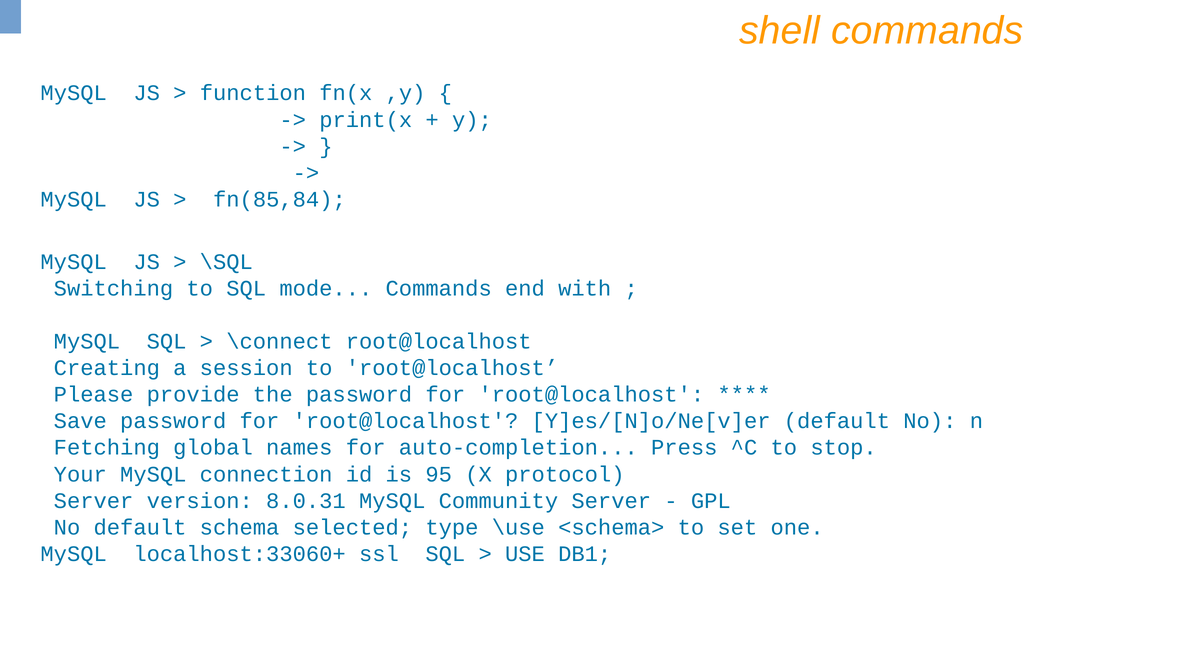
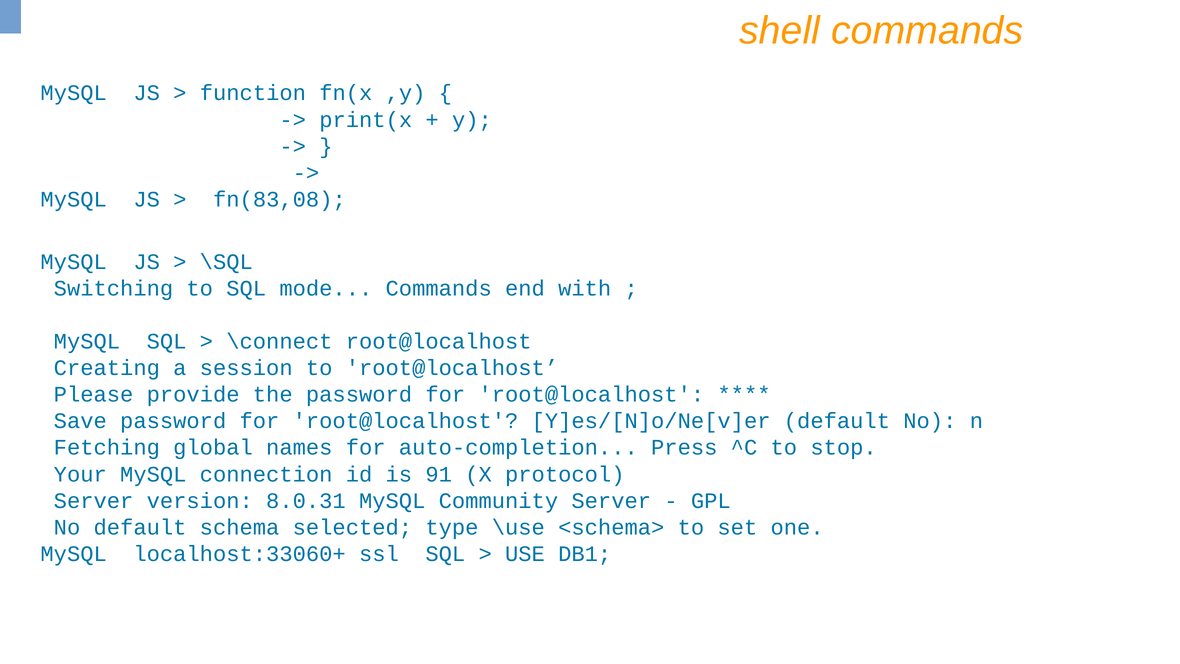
fn(85,84: fn(85,84 -> fn(83,08
95: 95 -> 91
